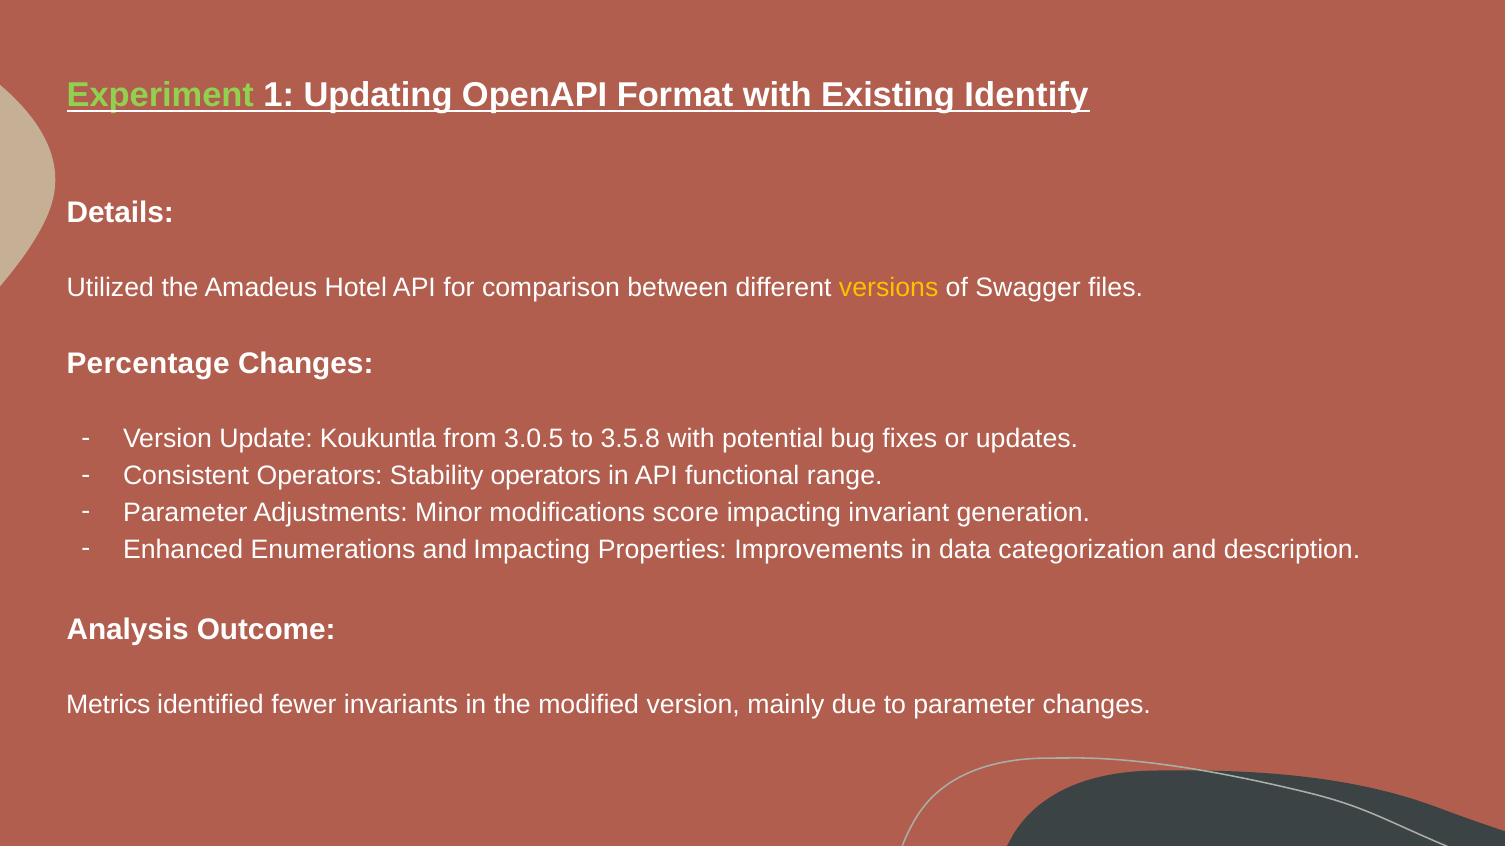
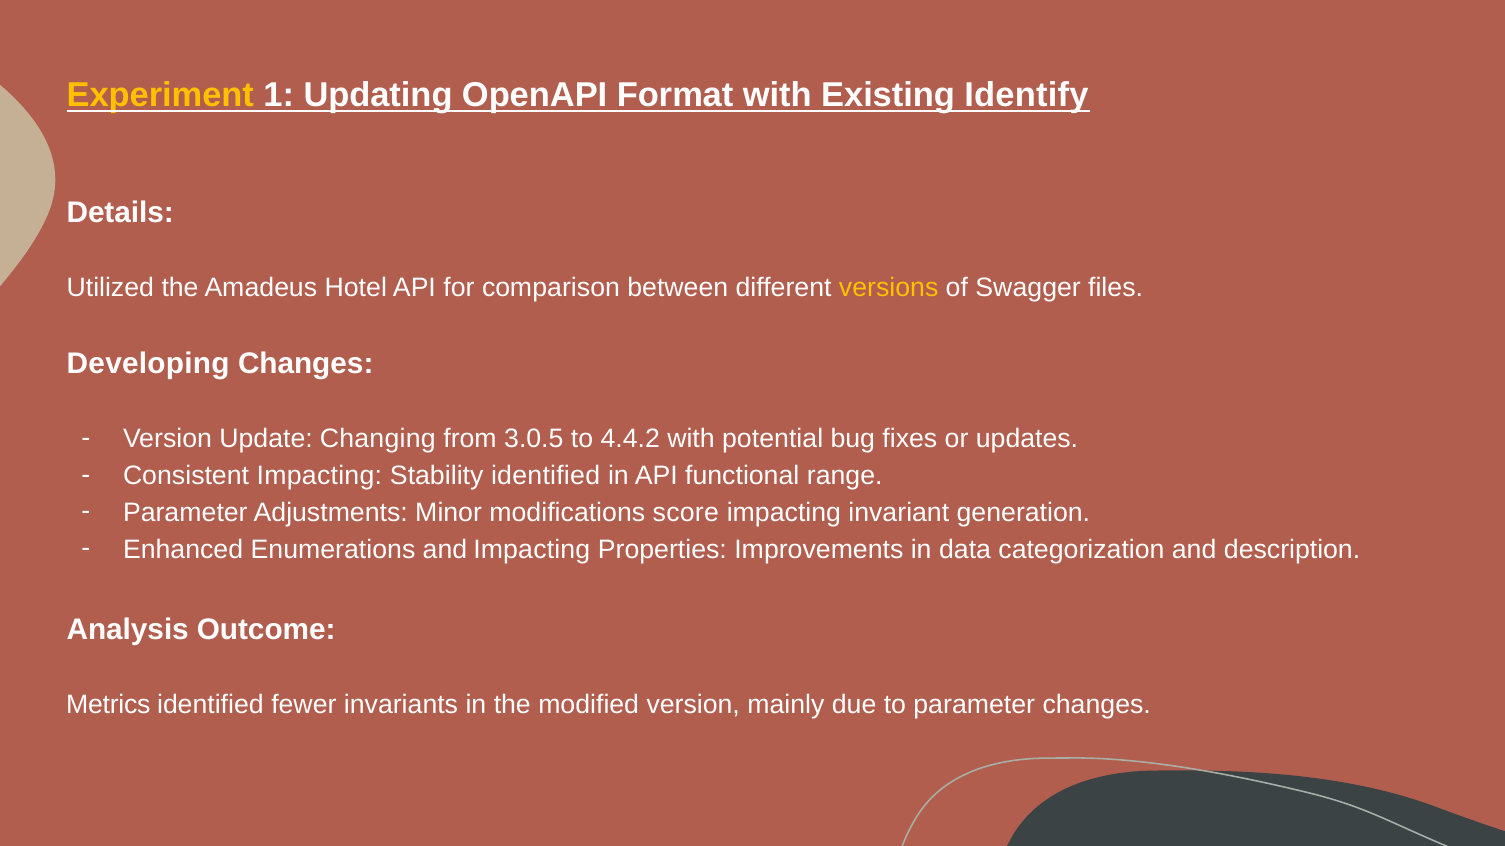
Experiment colour: light green -> yellow
Percentage: Percentage -> Developing
Koukuntla: Koukuntla -> Changing
3.5.8: 3.5.8 -> 4.4.2
Consistent Operators: Operators -> Impacting
Stability operators: operators -> identified
